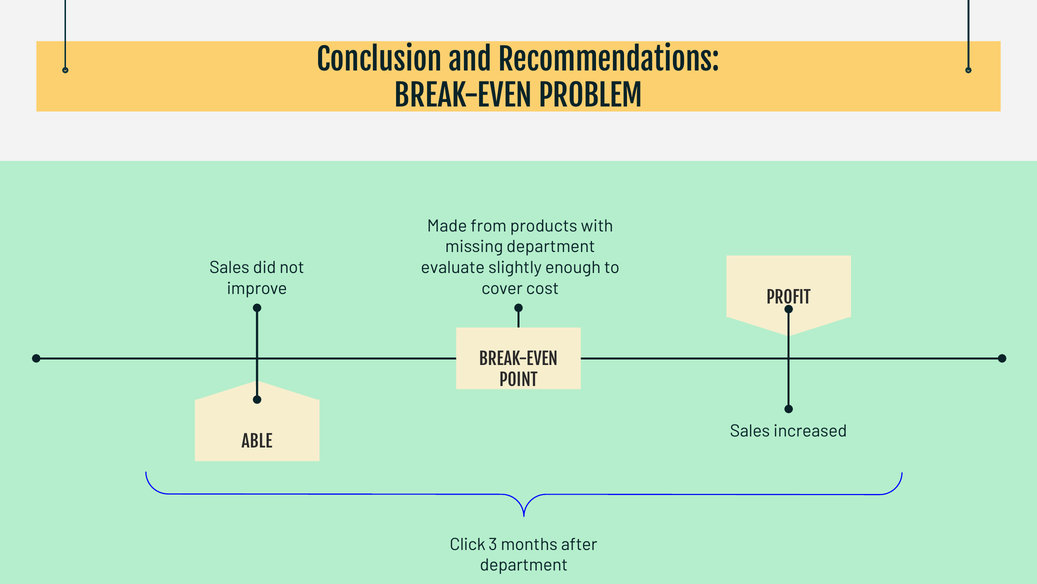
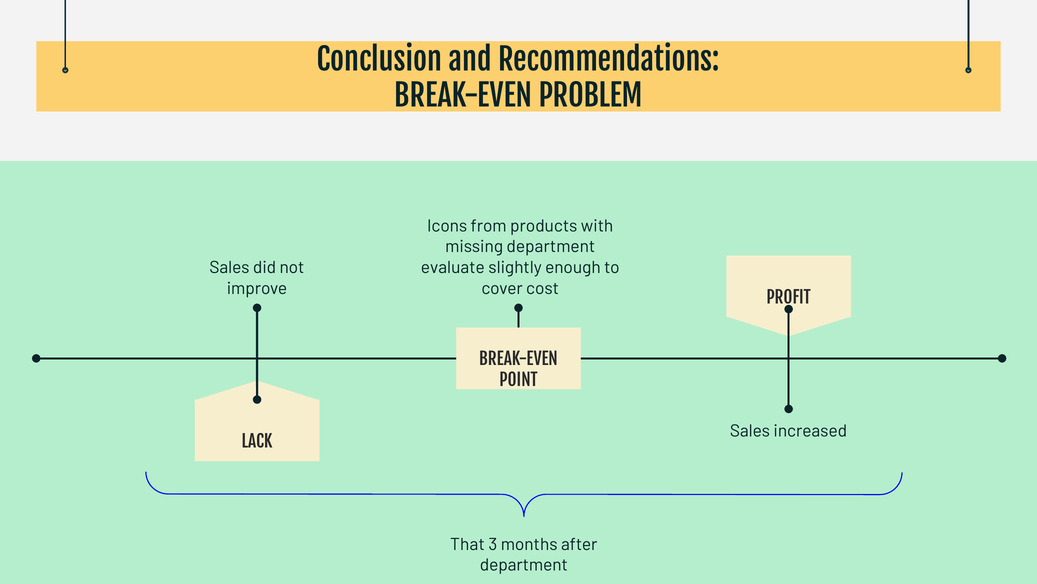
Made: Made -> Icons
ABLE: ABLE -> LACK
Click: Click -> That
